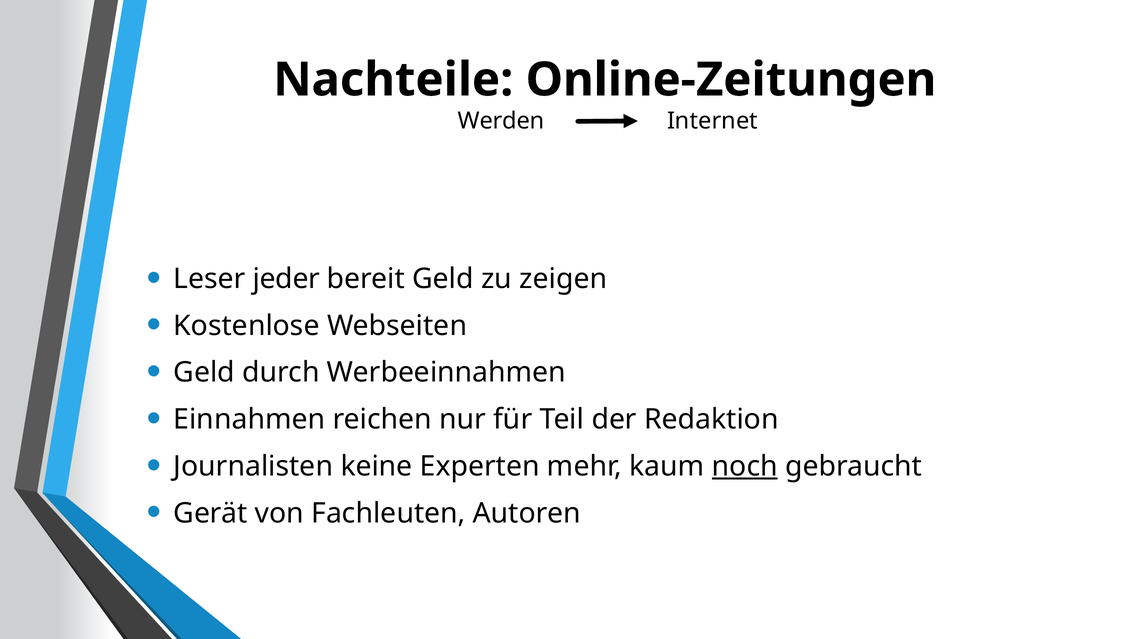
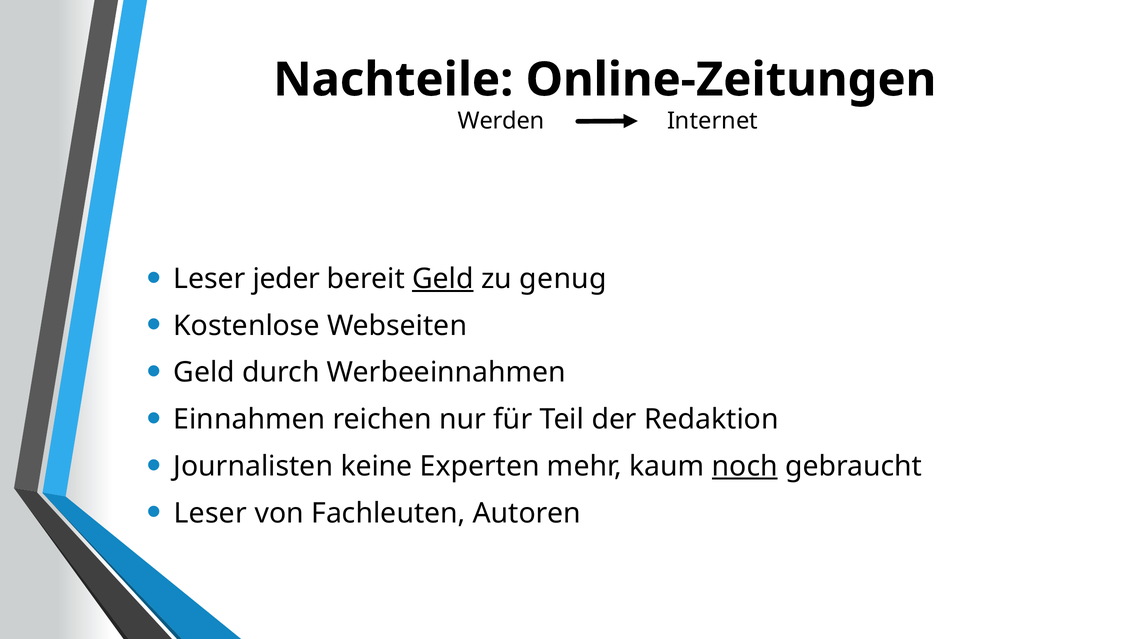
Geld at (443, 279) underline: none -> present
zeigen: zeigen -> genug
Gerät at (211, 513): Gerät -> Leser
